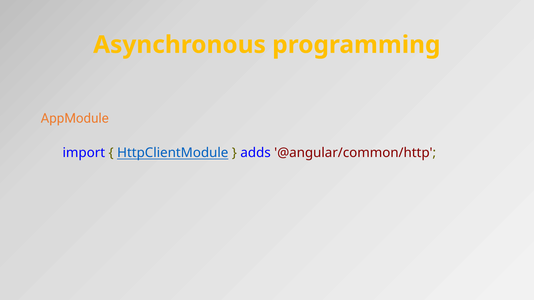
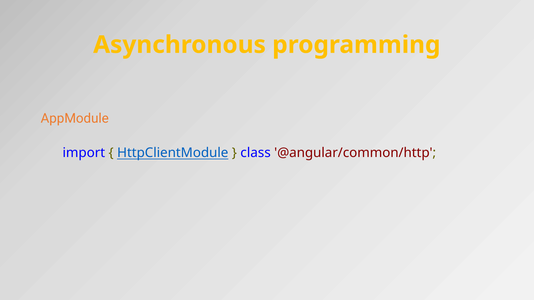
adds: adds -> class
